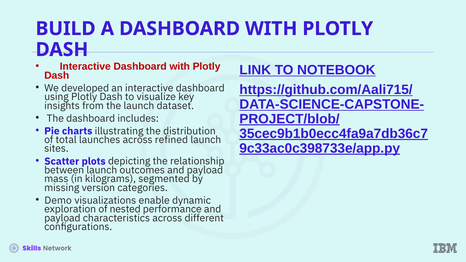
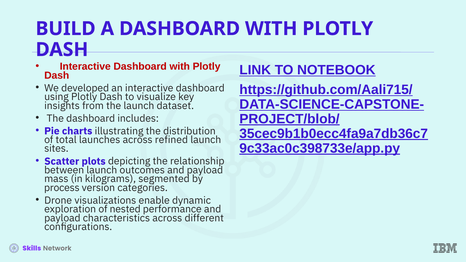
missing: missing -> process
Demo: Demo -> Drone
